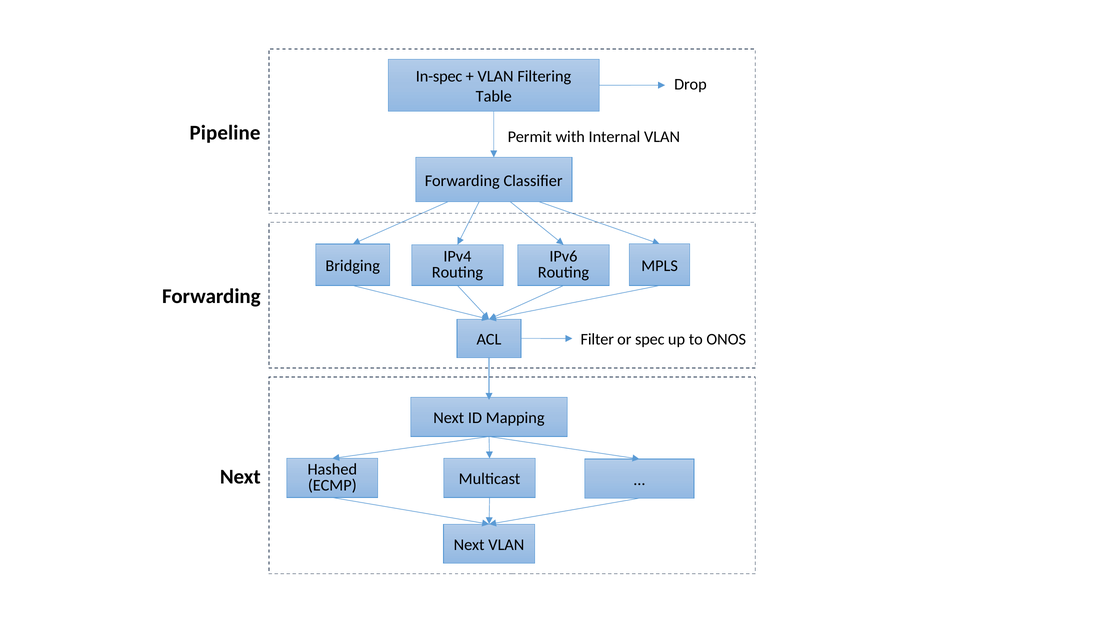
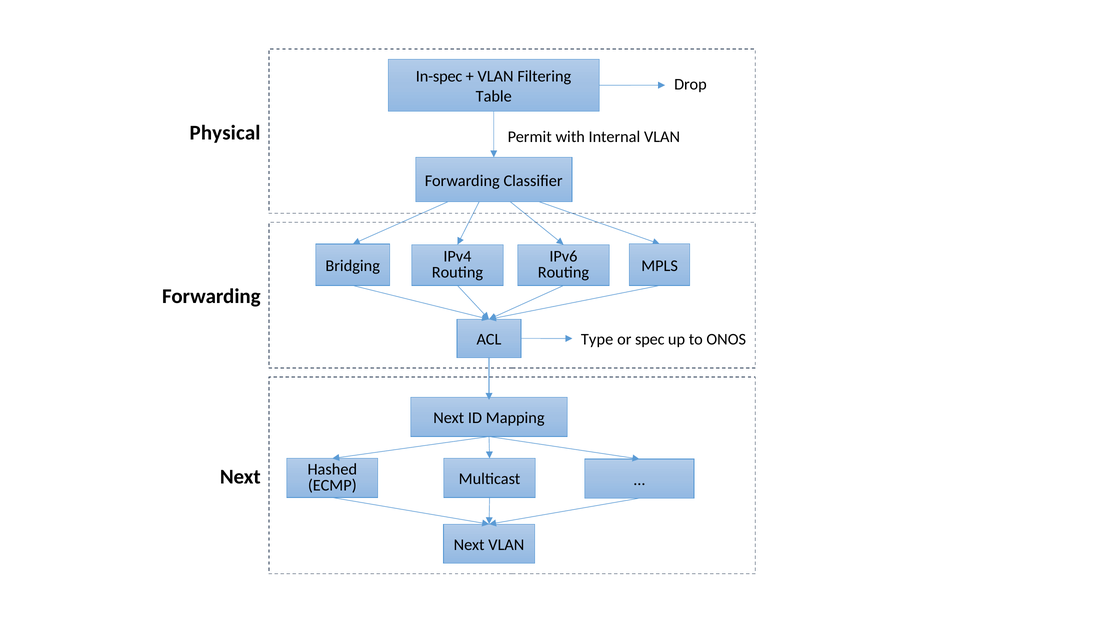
Pipeline: Pipeline -> Physical
Filter: Filter -> Type
